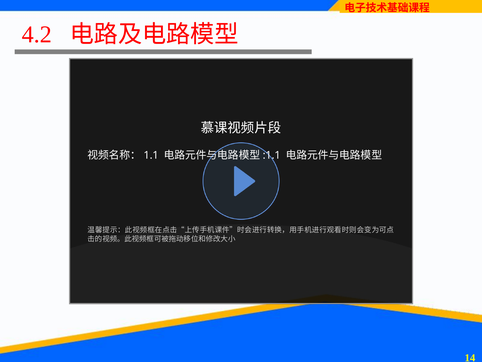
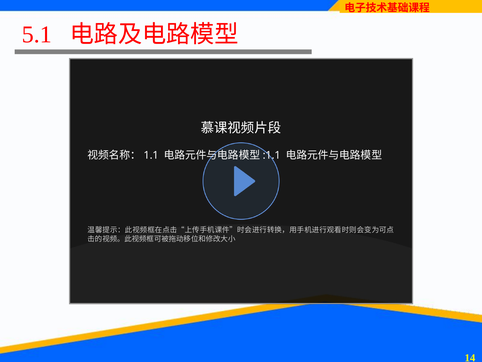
4.2: 4.2 -> 5.1
